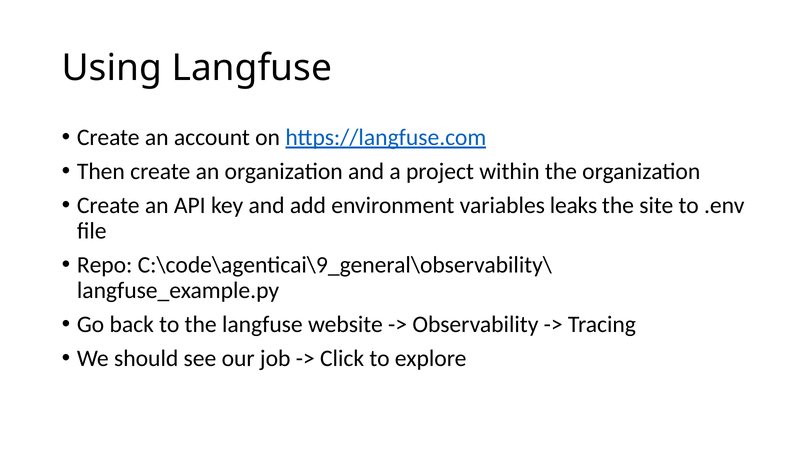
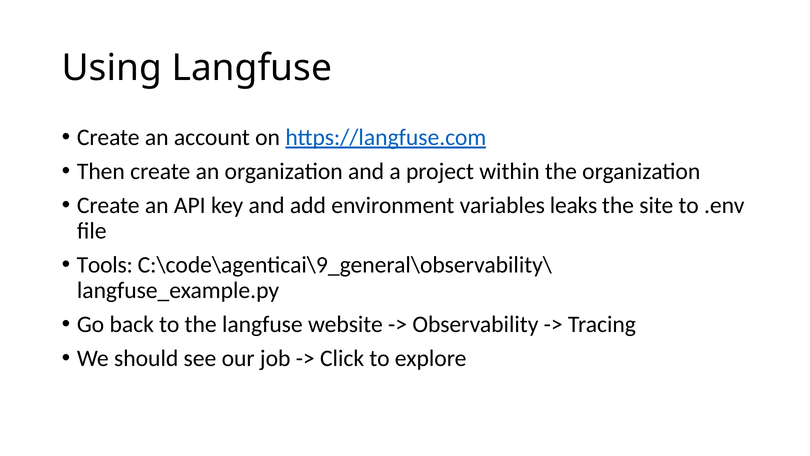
Repo: Repo -> Tools
